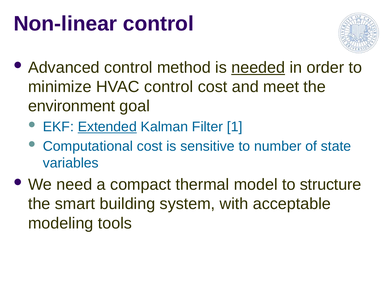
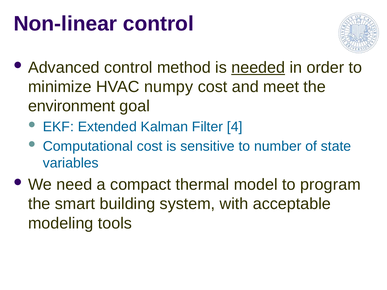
HVAC control: control -> numpy
Extended underline: present -> none
1: 1 -> 4
structure: structure -> program
